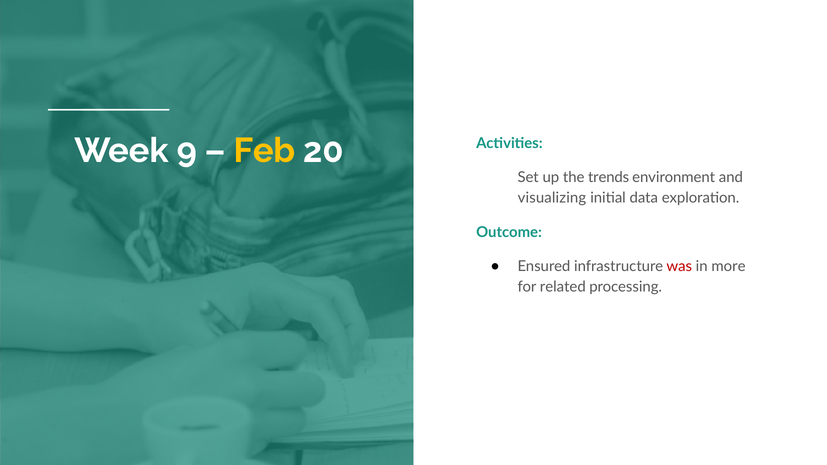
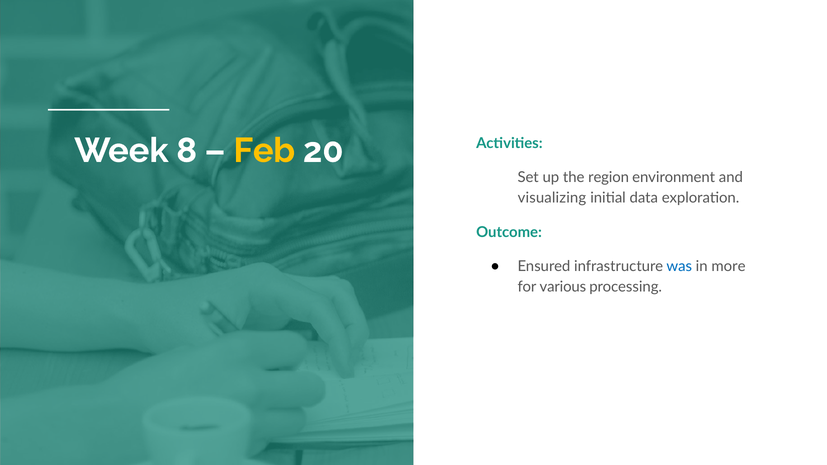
9: 9 -> 8
trends: trends -> region
was colour: red -> blue
related: related -> various
